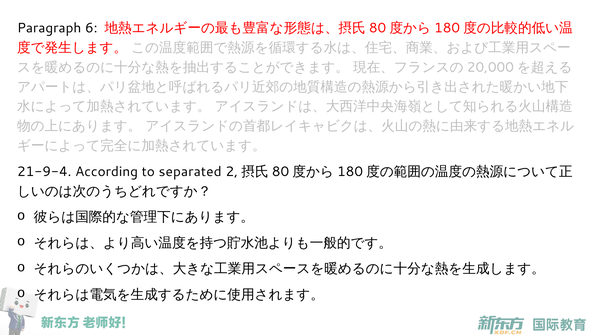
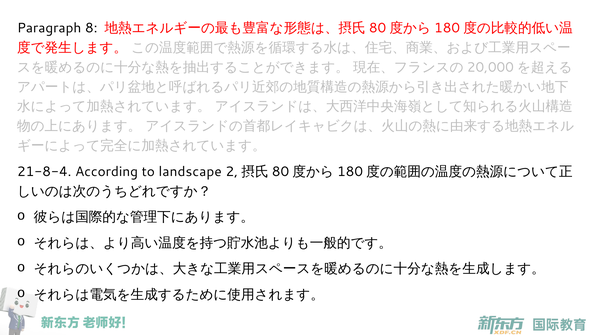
6: 6 -> 8
21-9-4: 21-9-4 -> 21-8-4
separated: separated -> landscape
